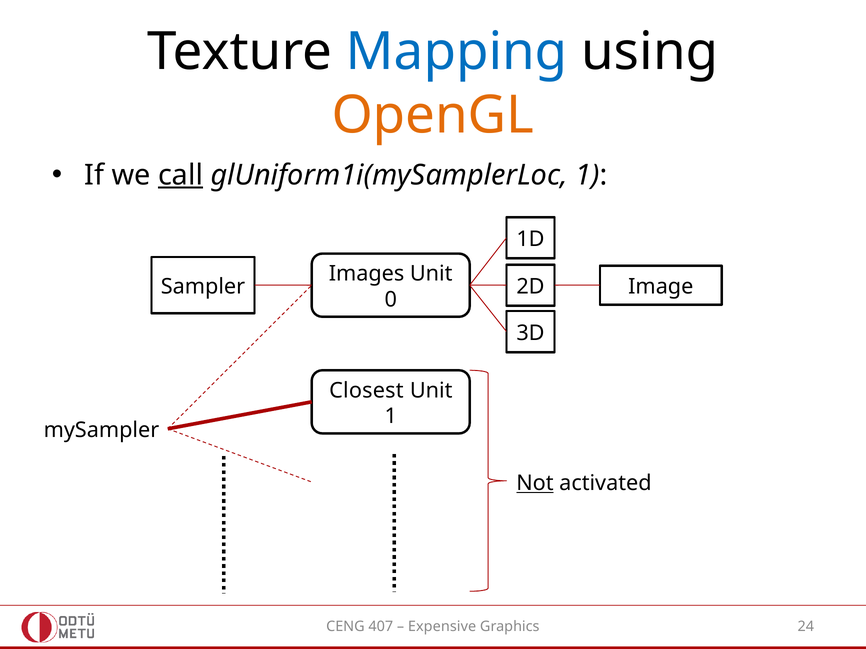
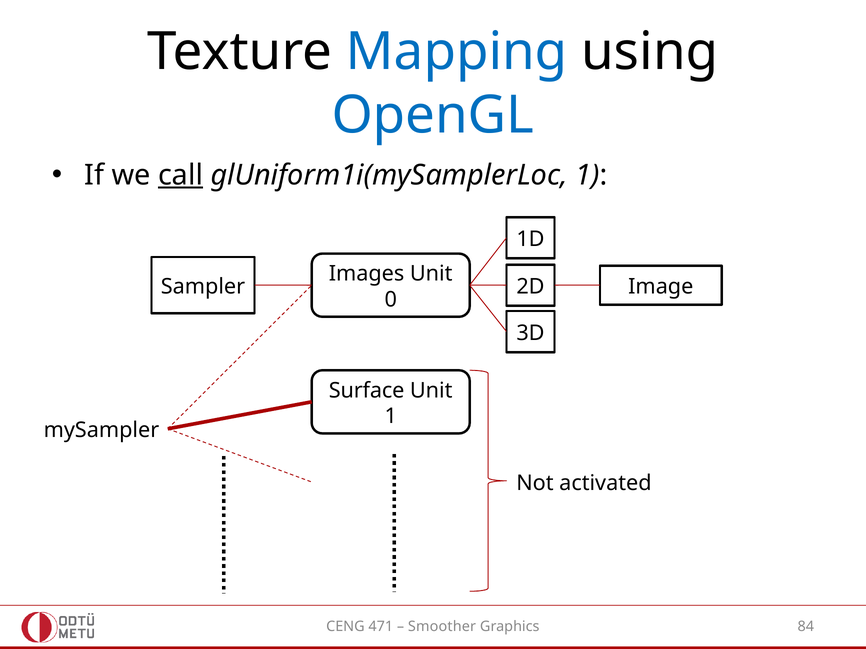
OpenGL colour: orange -> blue
Closest: Closest -> Surface
Not underline: present -> none
407: 407 -> 471
Expensive: Expensive -> Smoother
24: 24 -> 84
